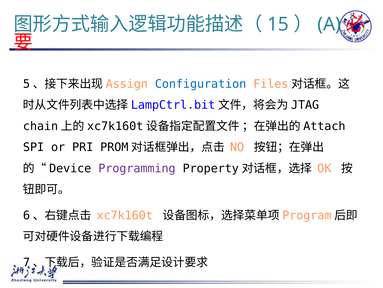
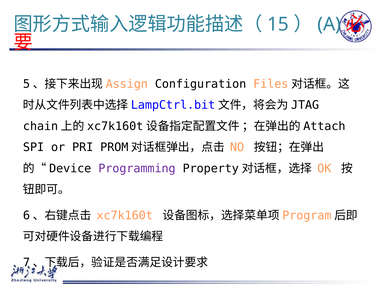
Configuration colour: blue -> black
